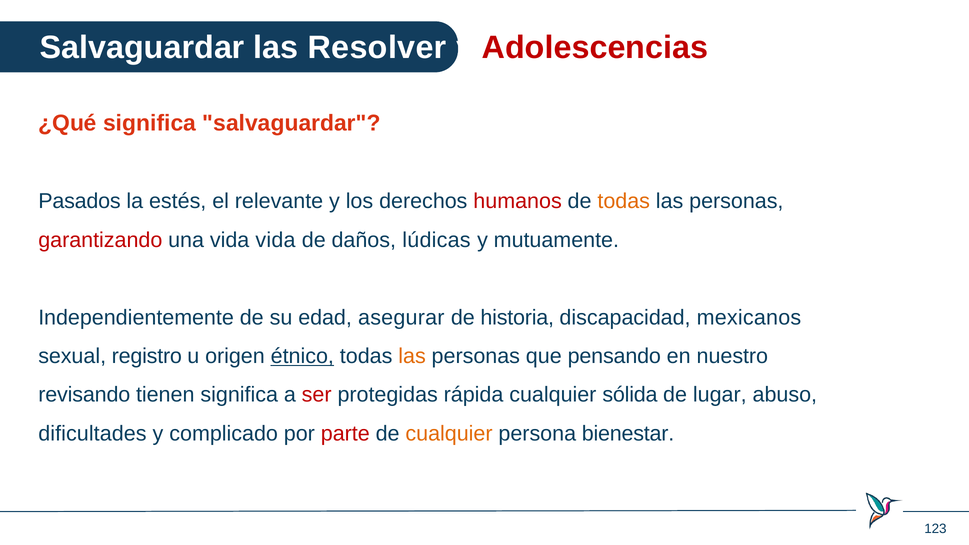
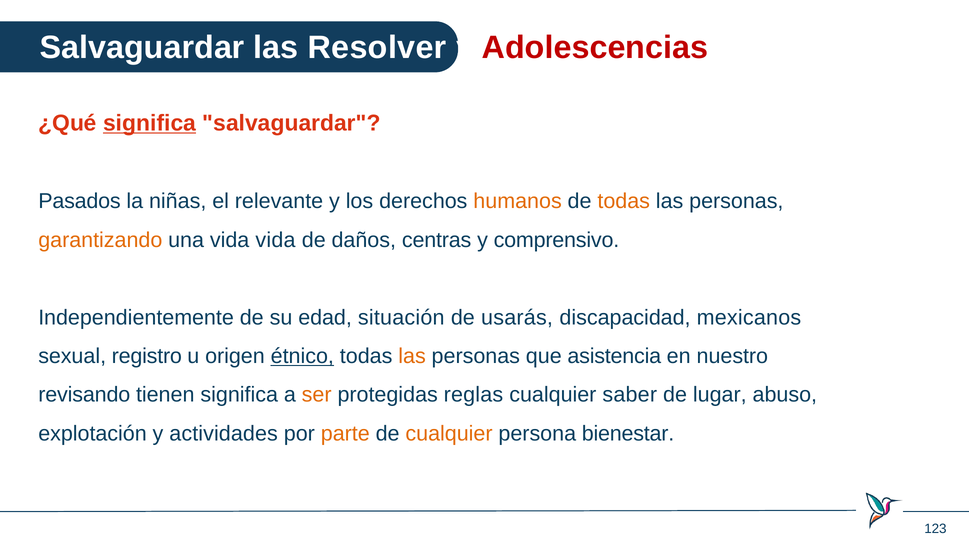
significa at (150, 123) underline: none -> present
estés: estés -> niñas
humanos colour: red -> orange
garantizando colour: red -> orange
lúdicas: lúdicas -> centras
mutuamente: mutuamente -> comprensivo
asegurar: asegurar -> situación
historia: historia -> usarás
pensando: pensando -> asistencia
ser colour: red -> orange
rápida: rápida -> reglas
sólida: sólida -> saber
dificultades: dificultades -> explotación
complicado: complicado -> actividades
parte colour: red -> orange
